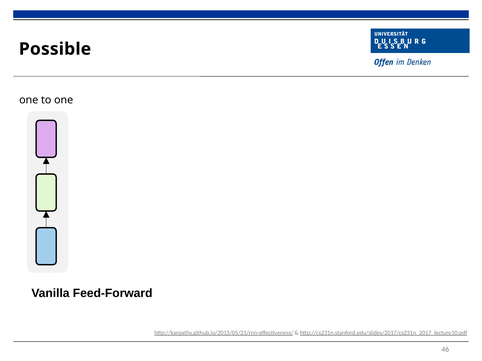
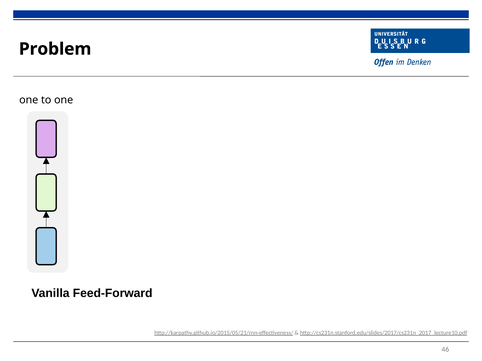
Possible: Possible -> Problem
